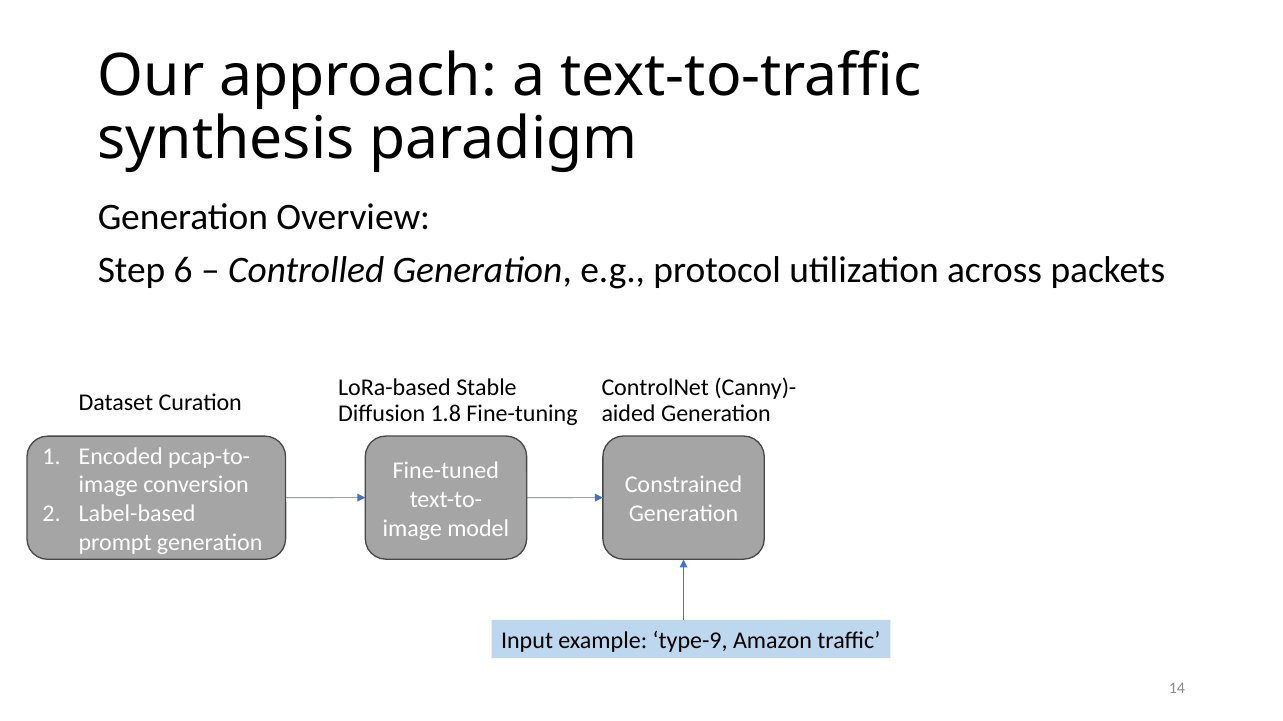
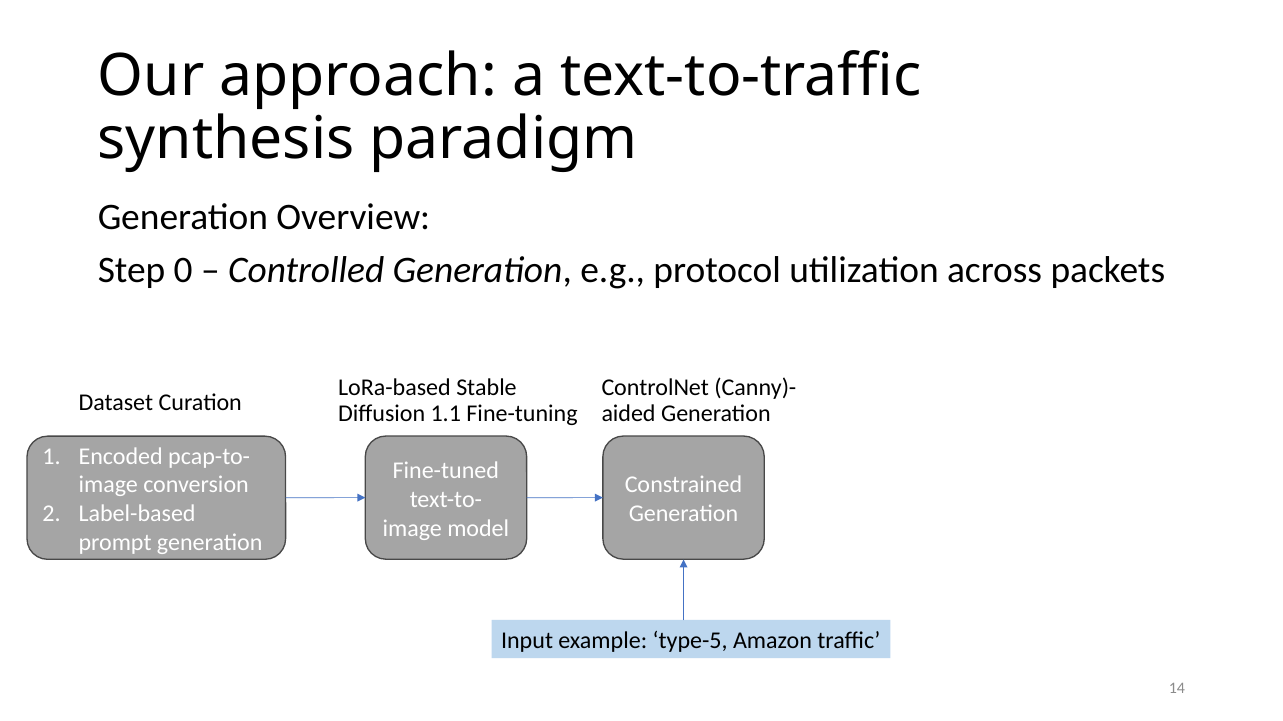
6: 6 -> 0
1.8: 1.8 -> 1.1
type-9: type-9 -> type-5
